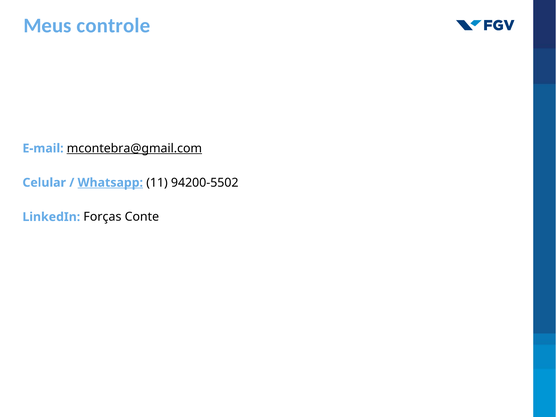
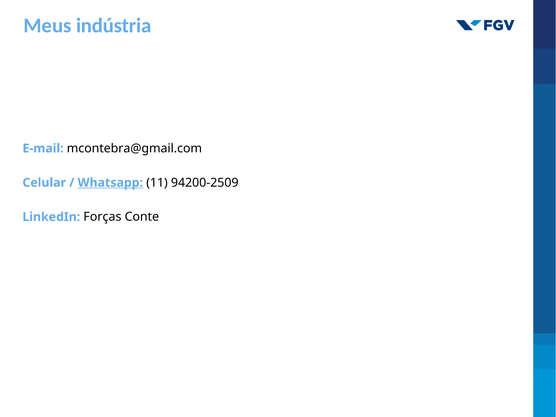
controle: controle -> indústria
mcontebra@gmail.com underline: present -> none
94200-5502: 94200-5502 -> 94200-2509
